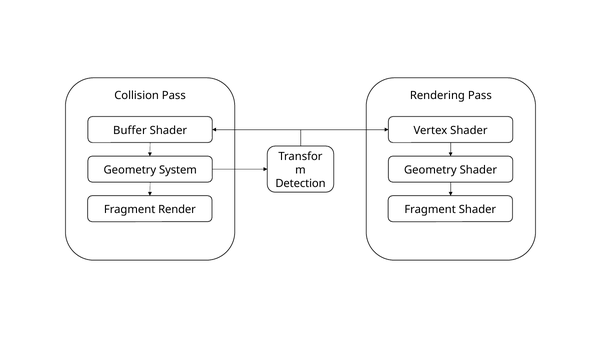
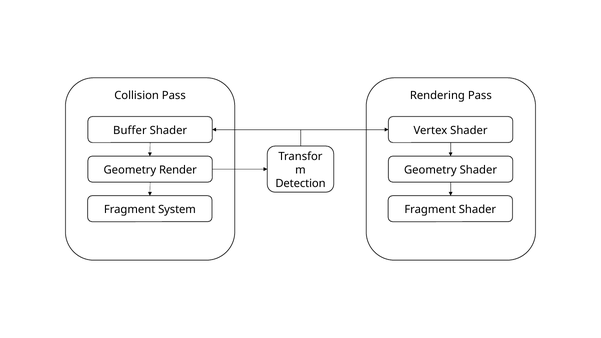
System: System -> Render
Render: Render -> System
